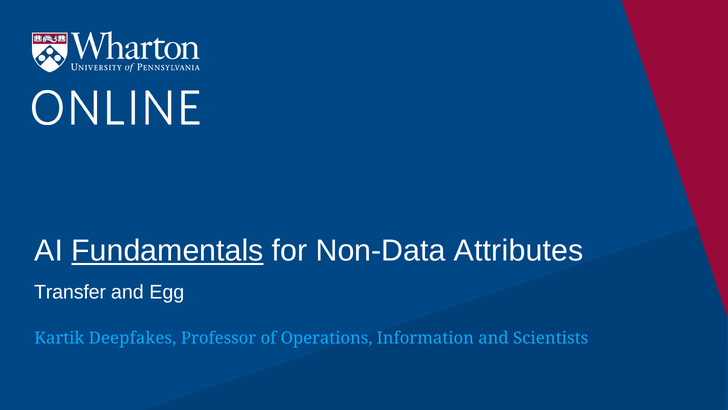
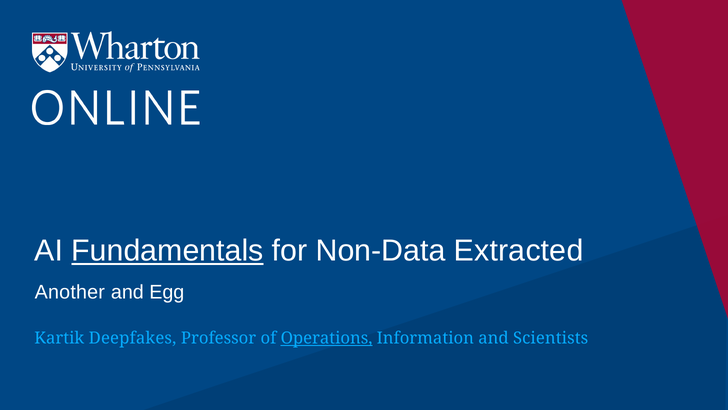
Attributes: Attributes -> Extracted
Transfer: Transfer -> Another
Operations underline: none -> present
